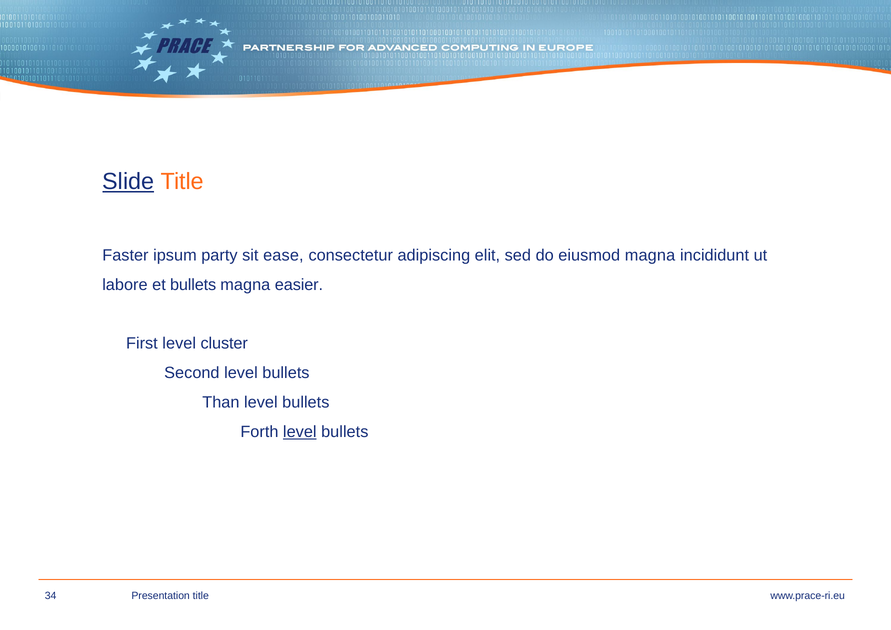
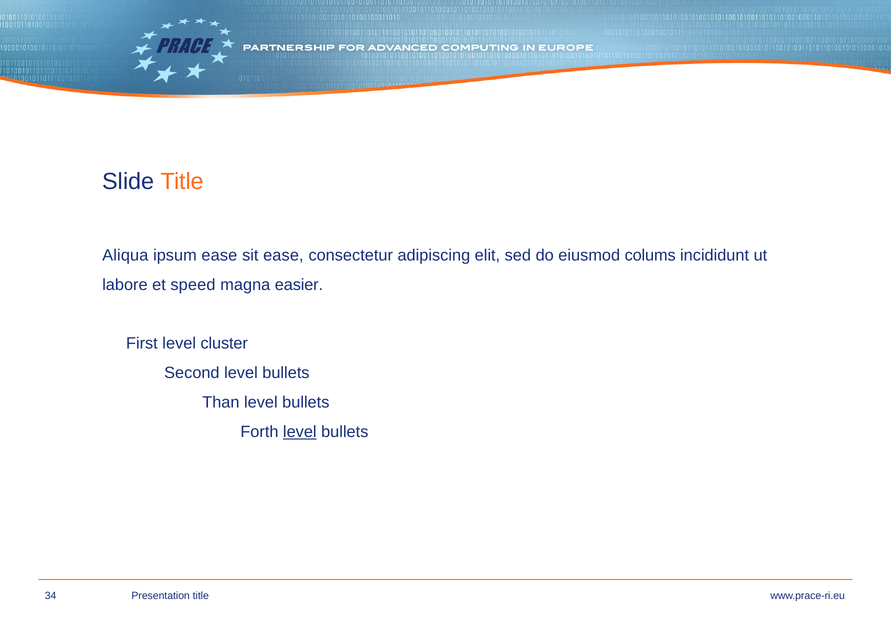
Slide underline: present -> none
Faster: Faster -> Aliqua
ipsum party: party -> ease
eiusmod magna: magna -> colums
et bullets: bullets -> speed
